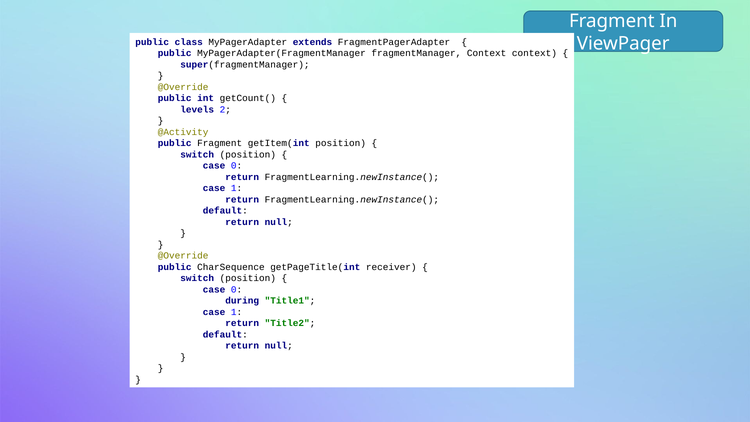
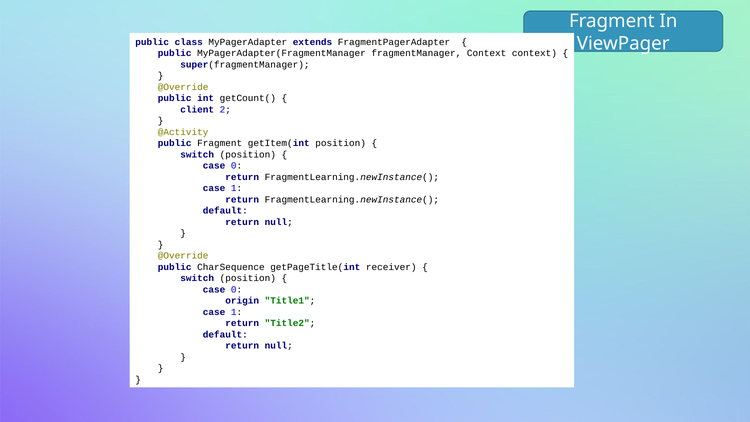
levels: levels -> client
during: during -> origin
